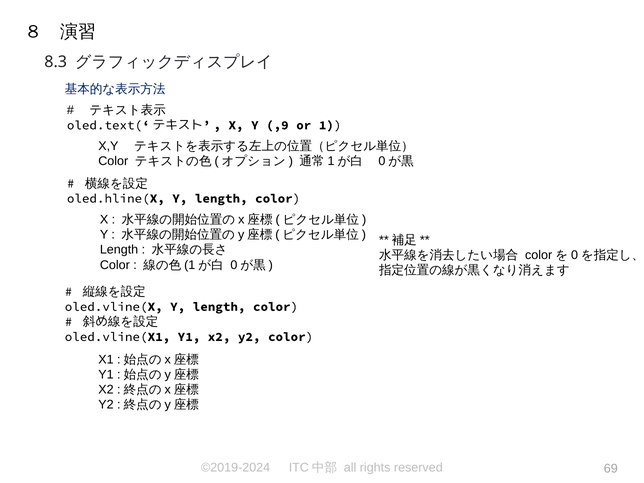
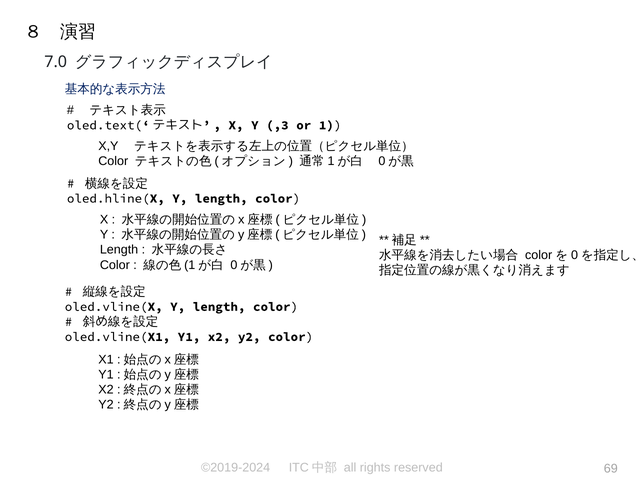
8.3: 8.3 -> 7.0
,9: ,9 -> ,3
